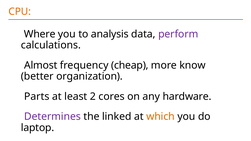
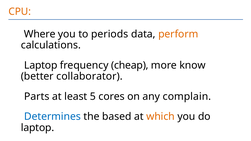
analysis: analysis -> periods
perform colour: purple -> orange
Almost at (41, 65): Almost -> Laptop
organization: organization -> collaborator
2: 2 -> 5
hardware: hardware -> complain
Determines colour: purple -> blue
linked: linked -> based
